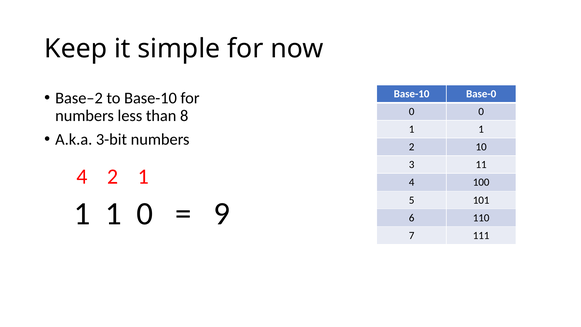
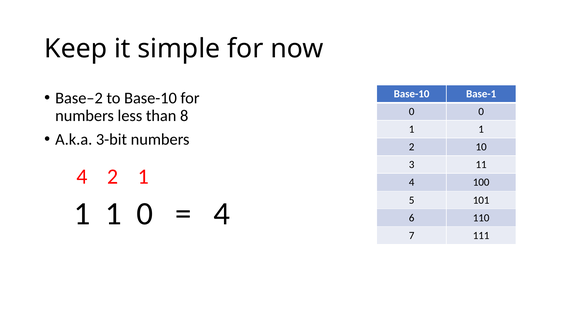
Base-0: Base-0 -> Base-1
9 at (222, 213): 9 -> 4
